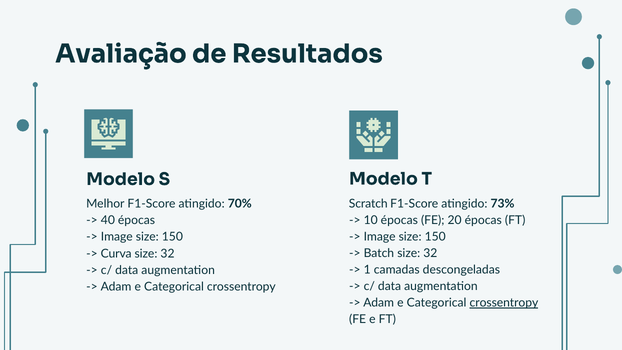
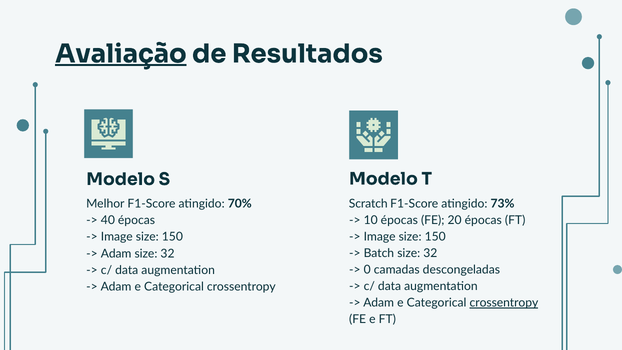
Avaliação underline: none -> present
Curva at (116, 253): Curva -> Adam
1: 1 -> 0
